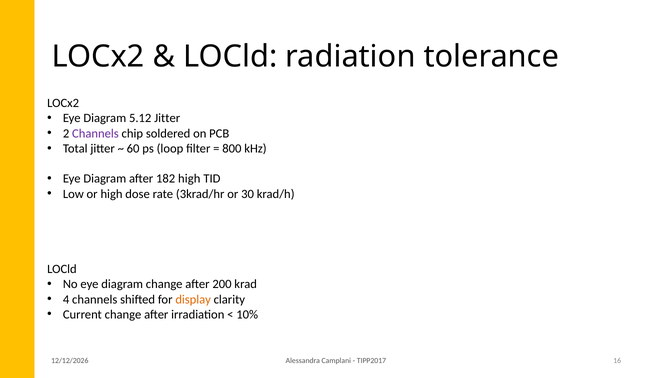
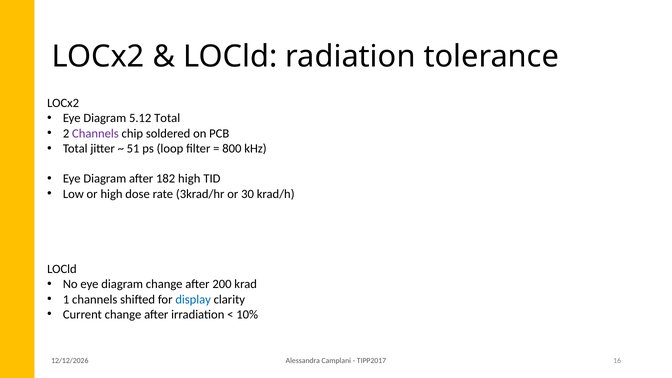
5.12 Jitter: Jitter -> Total
60: 60 -> 51
4: 4 -> 1
display colour: orange -> blue
